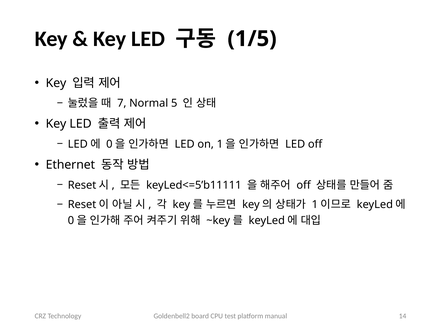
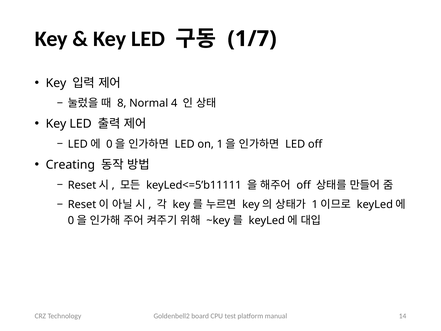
1/5: 1/5 -> 1/7
7: 7 -> 8
5: 5 -> 4
Ethernet: Ethernet -> Creating
